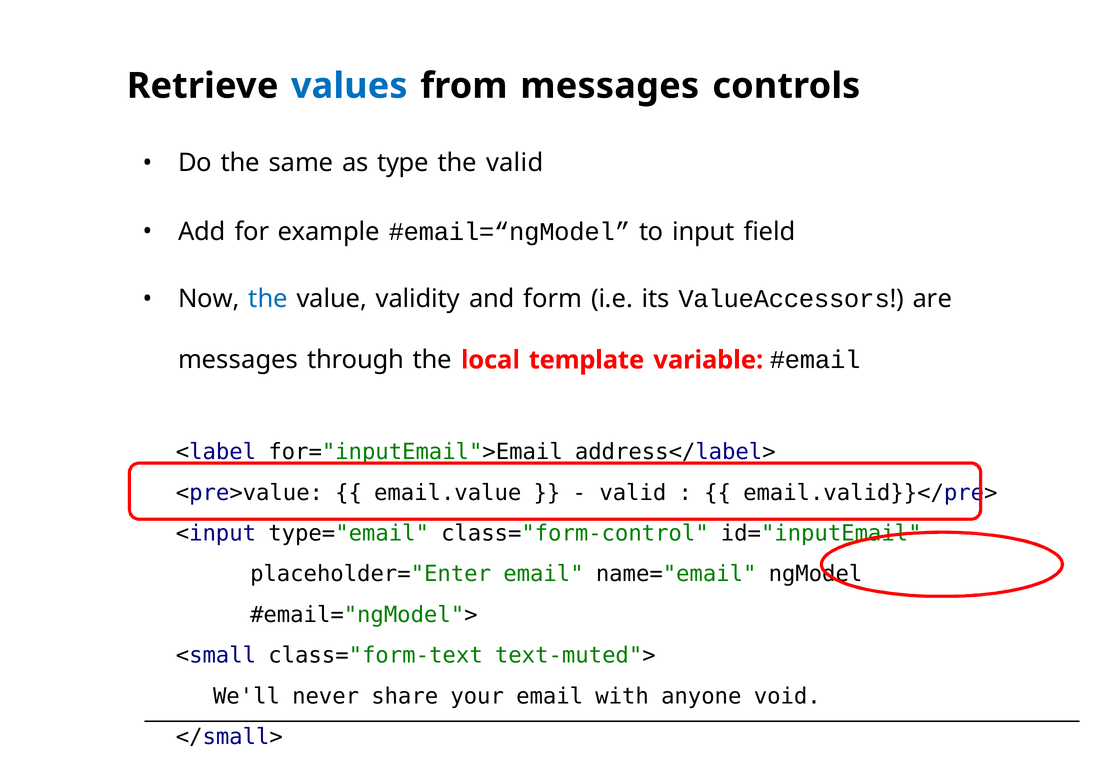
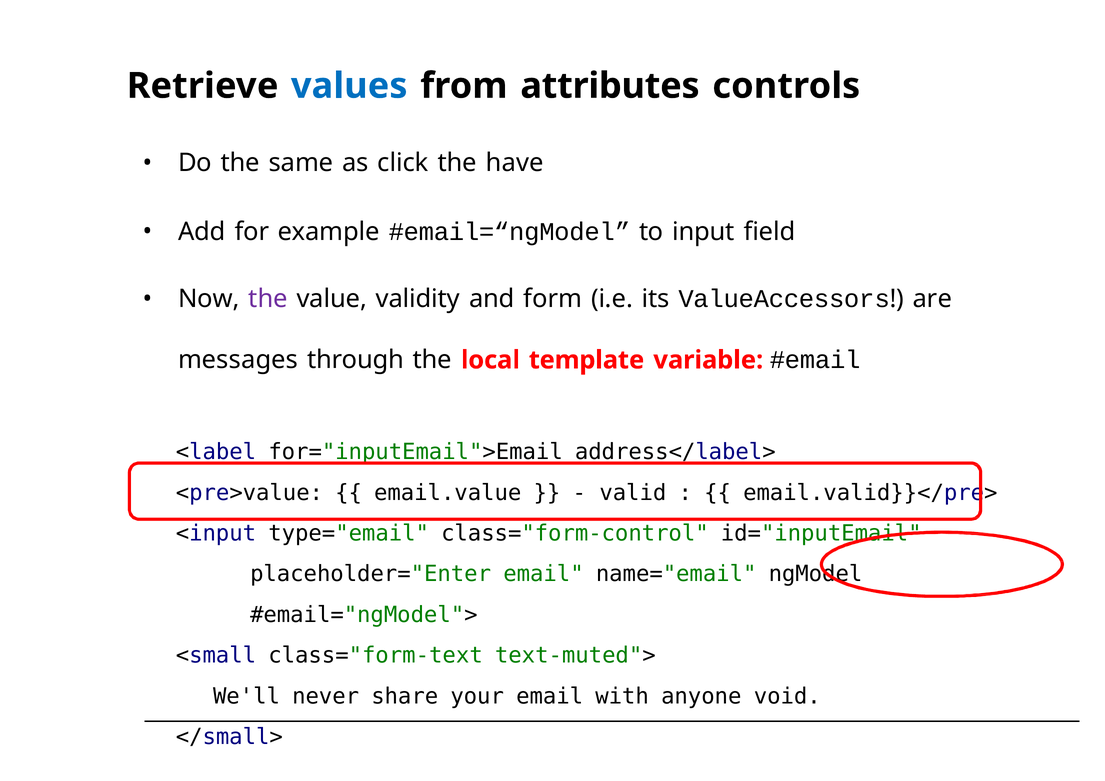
from messages: messages -> attributes
type: type -> click
the valid: valid -> have
the at (268, 299) colour: blue -> purple
